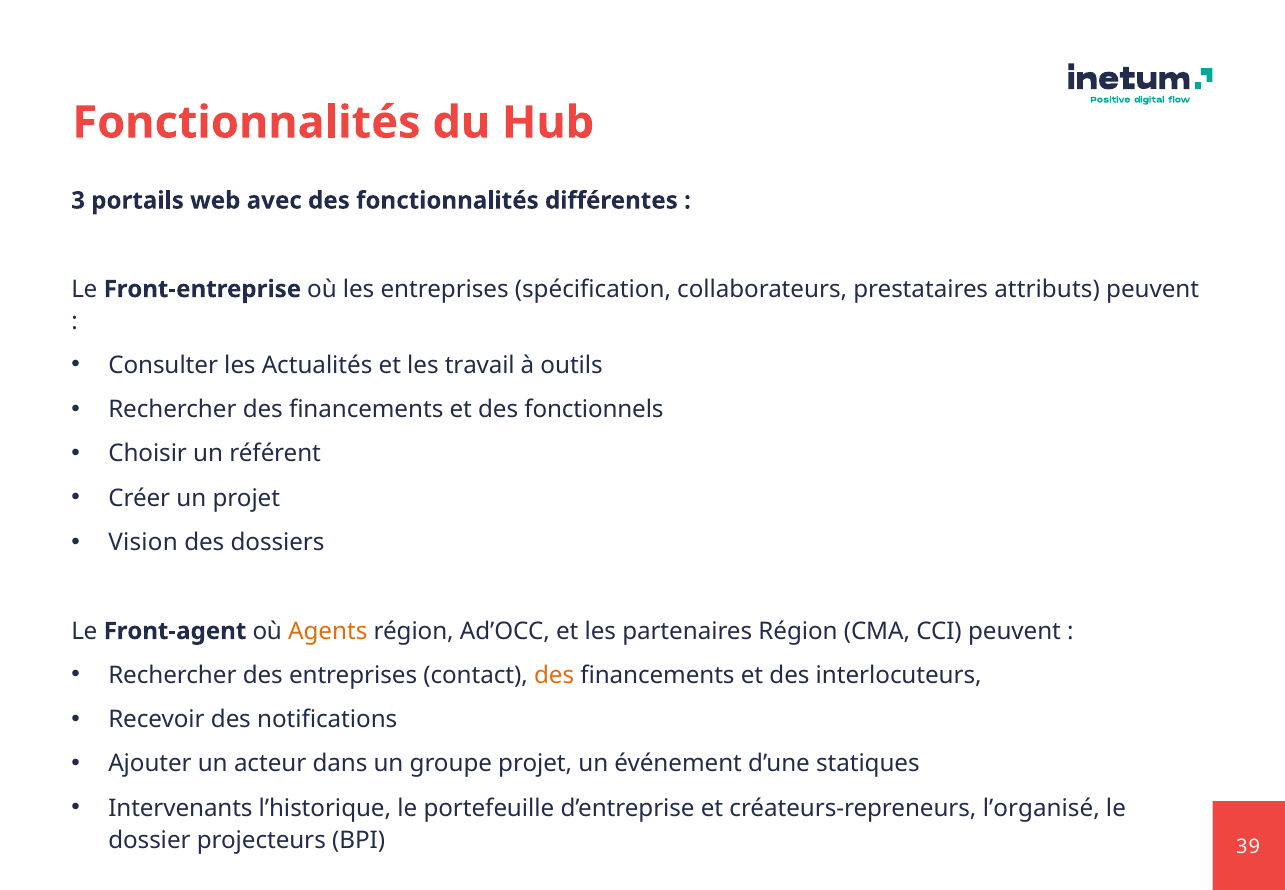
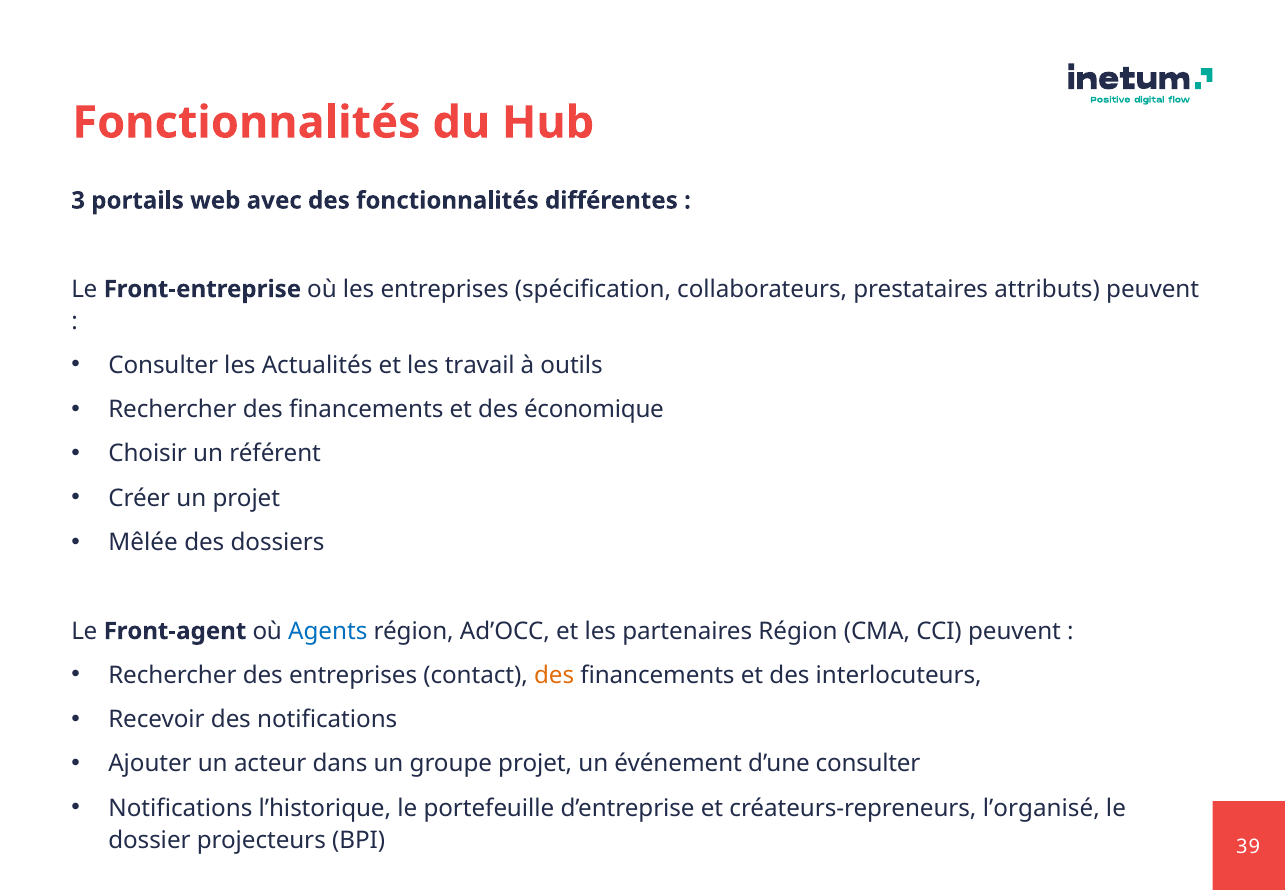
fonctionnels: fonctionnels -> économique
Vision: Vision -> Mêlée
Agents colour: orange -> blue
d’une statiques: statiques -> consulter
Intervenants at (180, 808): Intervenants -> Notifications
